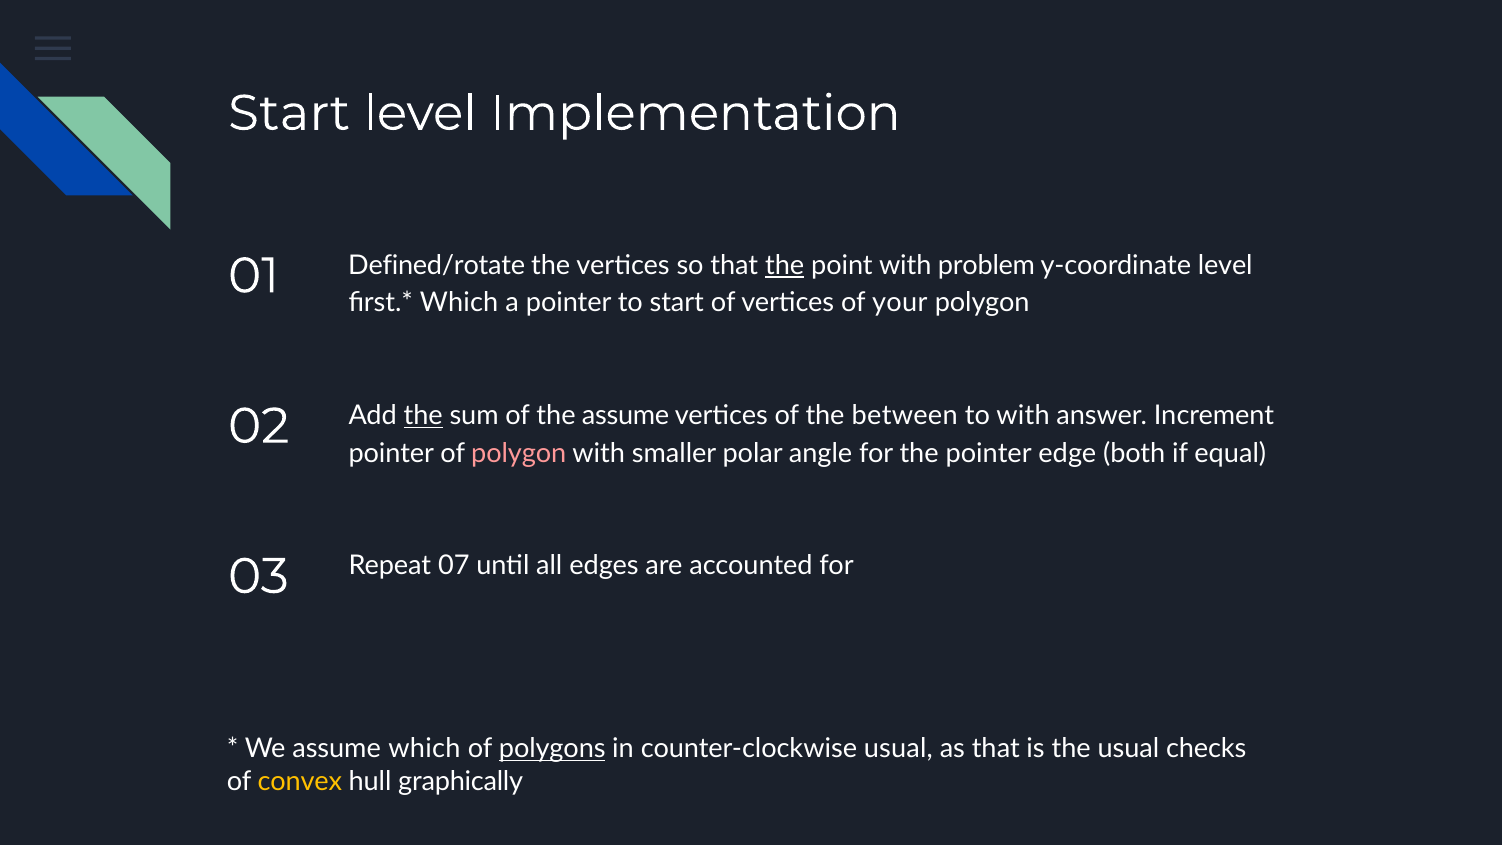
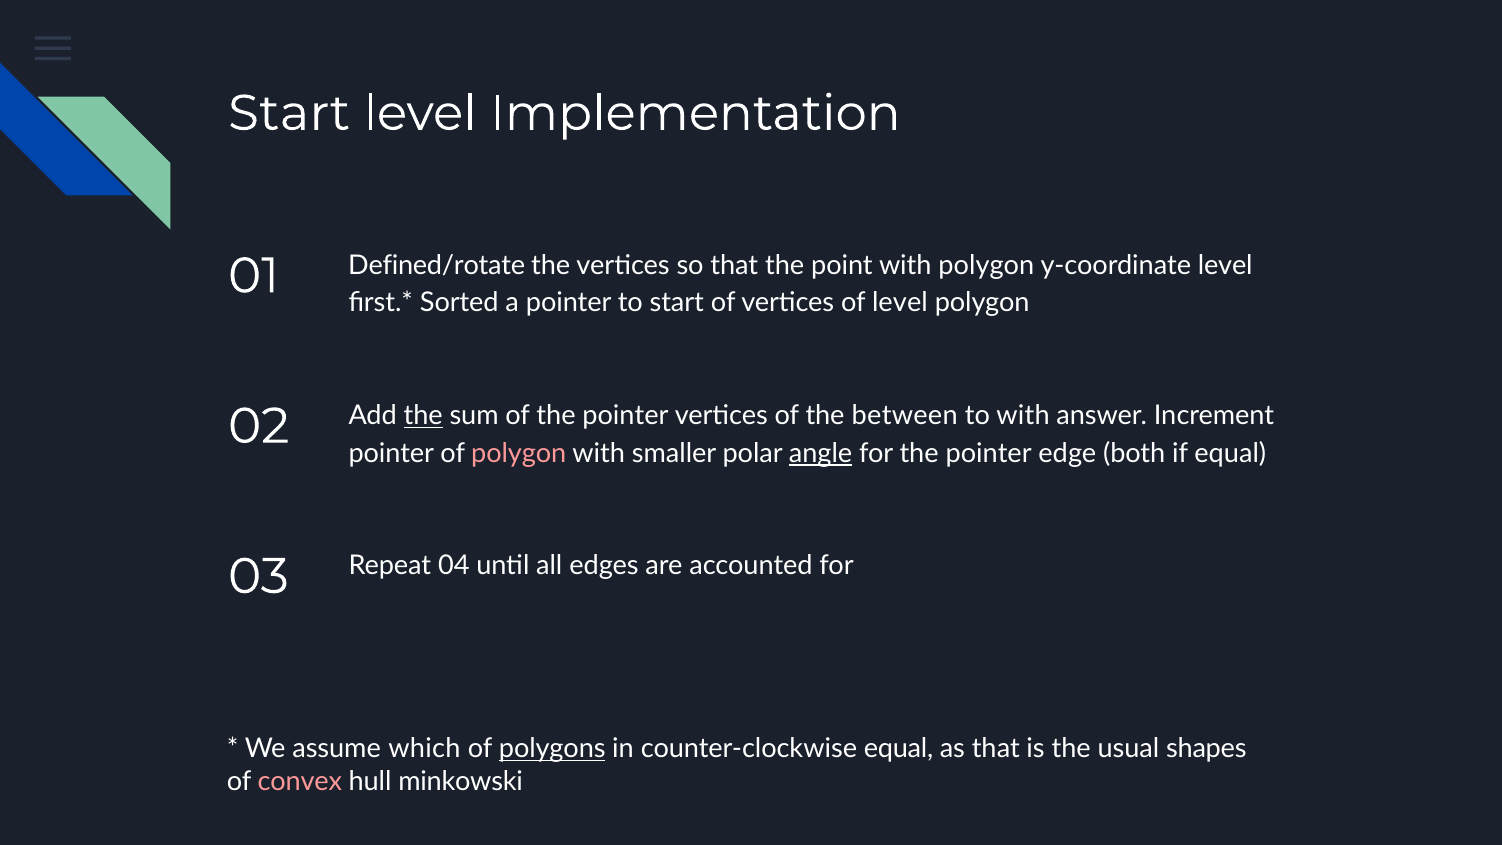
the at (785, 265) underline: present -> none
with problem: problem -> polygon
Which at (459, 303): Which -> Sorted
of your: your -> level
of the assume: assume -> pointer
angle underline: none -> present
07: 07 -> 04
counter-clockwise usual: usual -> equal
checks: checks -> shapes
convex colour: yellow -> pink
graphically: graphically -> minkowski
